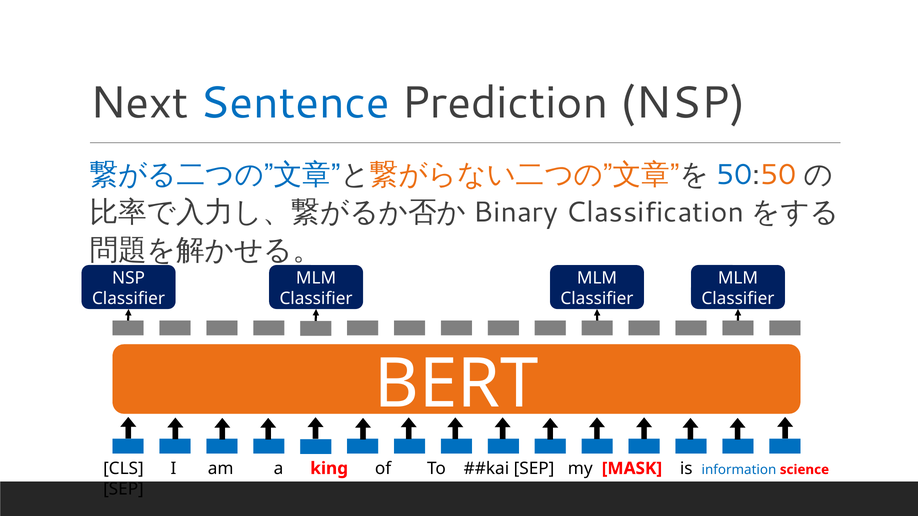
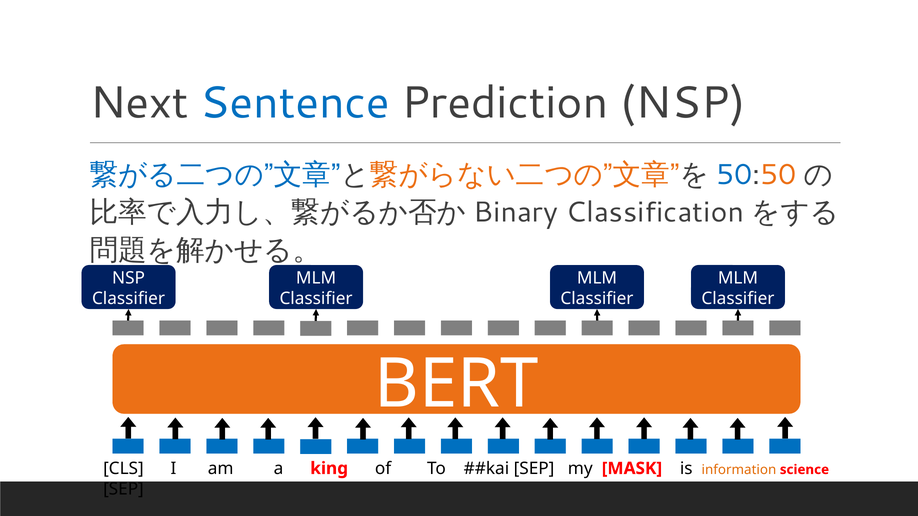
information colour: blue -> orange
